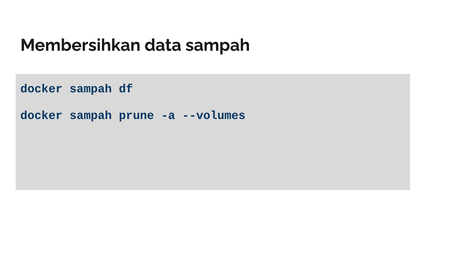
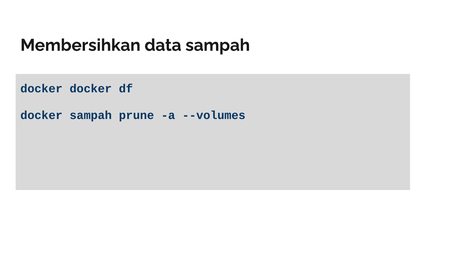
sampah at (91, 89): sampah -> docker
